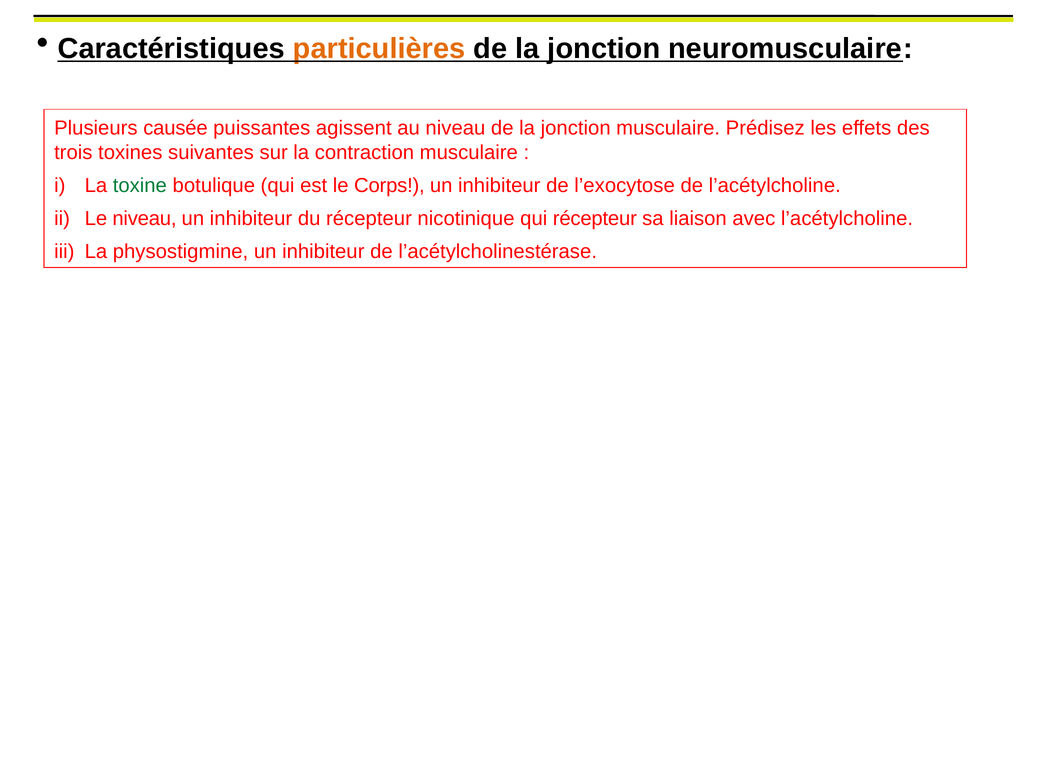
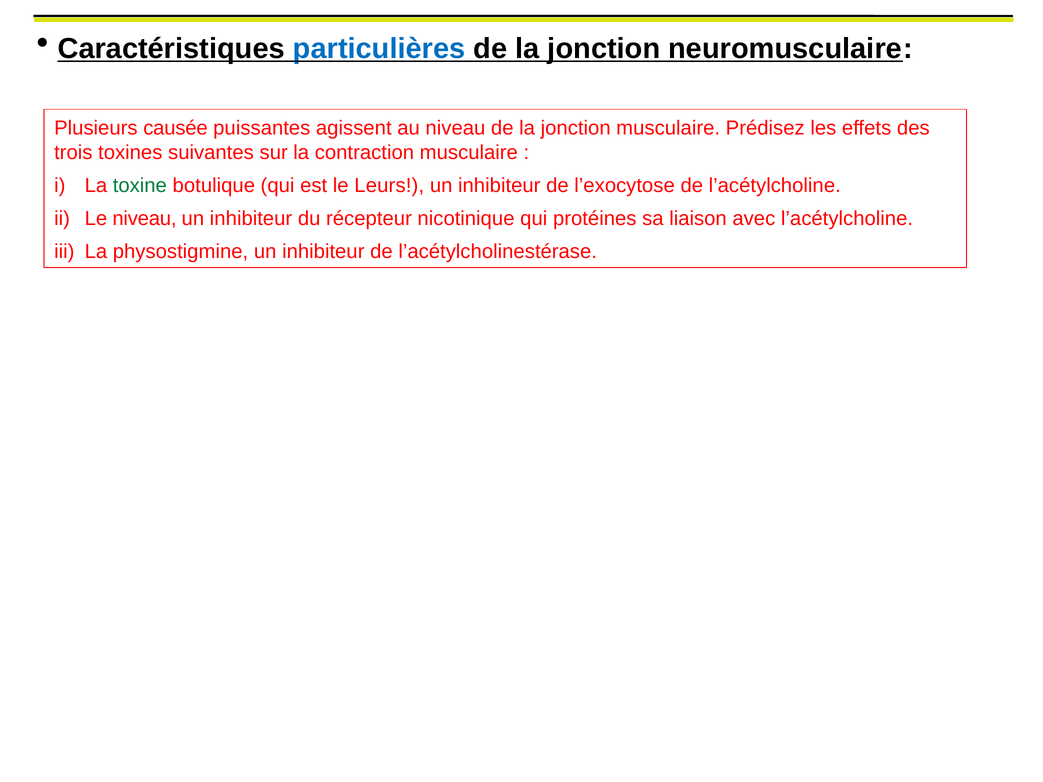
particulières colour: orange -> blue
Corps: Corps -> Leurs
qui récepteur: récepteur -> protéines
